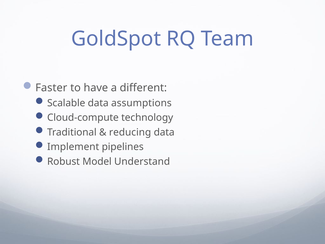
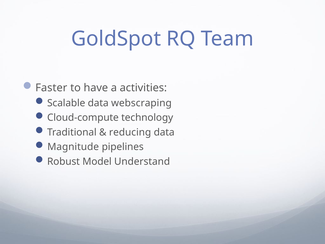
different: different -> activities
assumptions: assumptions -> webscraping
Implement: Implement -> Magnitude
